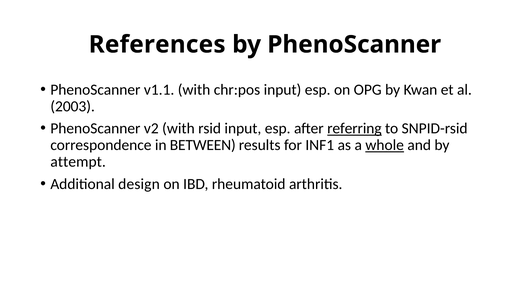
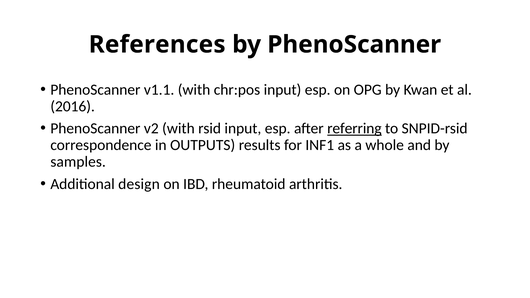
2003: 2003 -> 2016
BETWEEN: BETWEEN -> OUTPUTS
whole underline: present -> none
attempt: attempt -> samples
